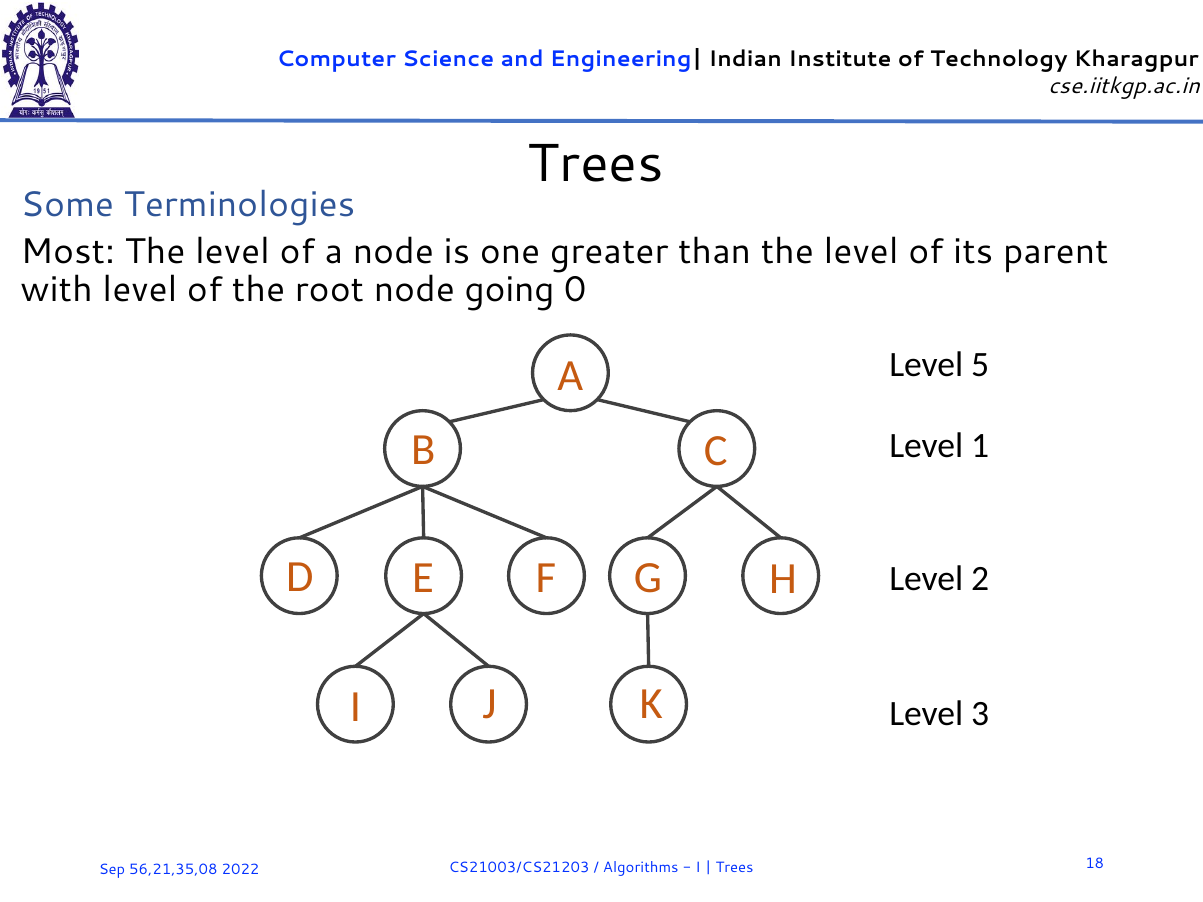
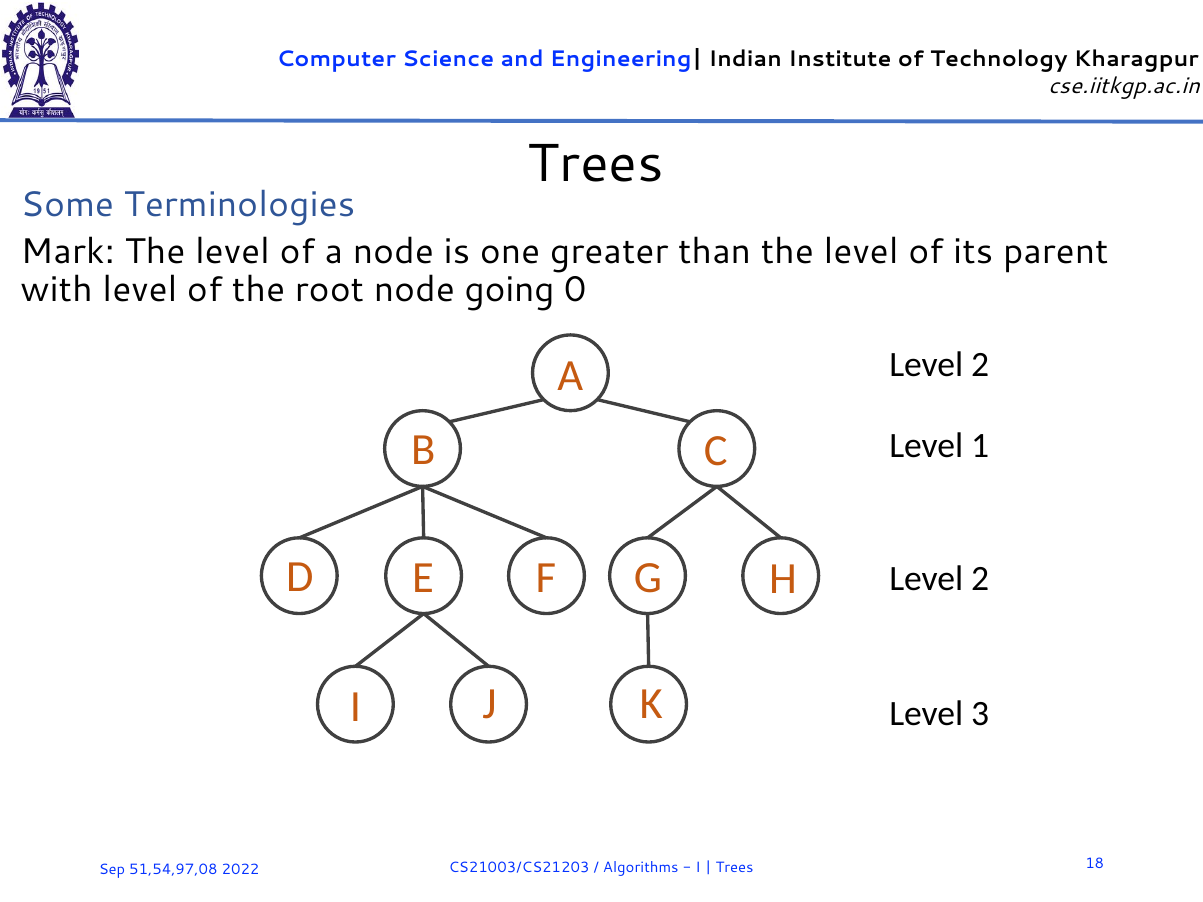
Most: Most -> Mark
5 at (980, 365): 5 -> 2
56,21,35,08: 56,21,35,08 -> 51,54,97,08
